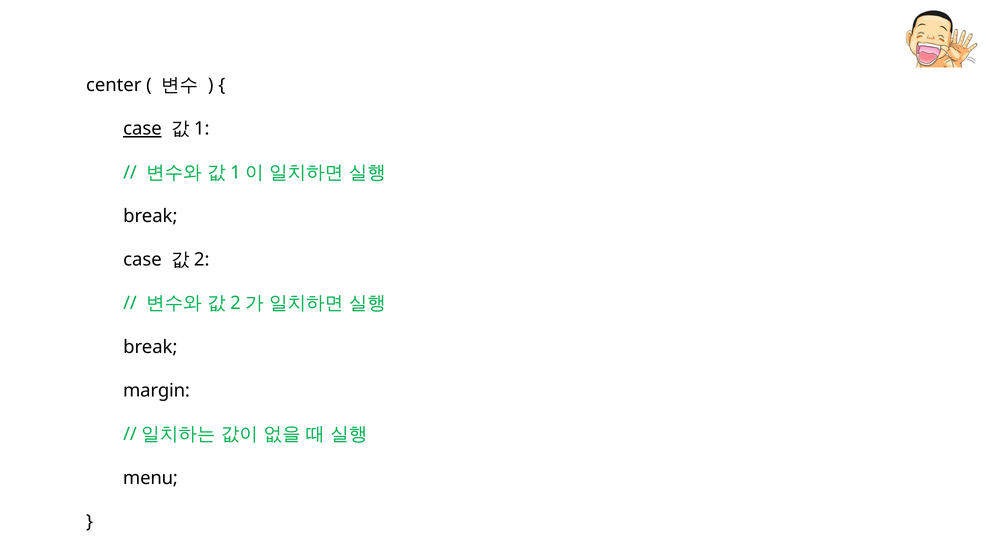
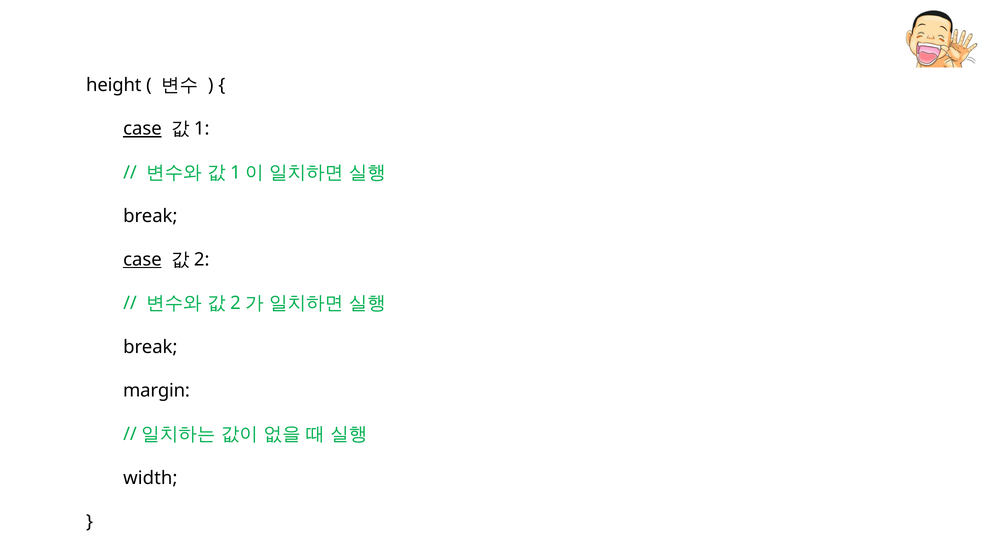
center: center -> height
case at (142, 260) underline: none -> present
menu: menu -> width
